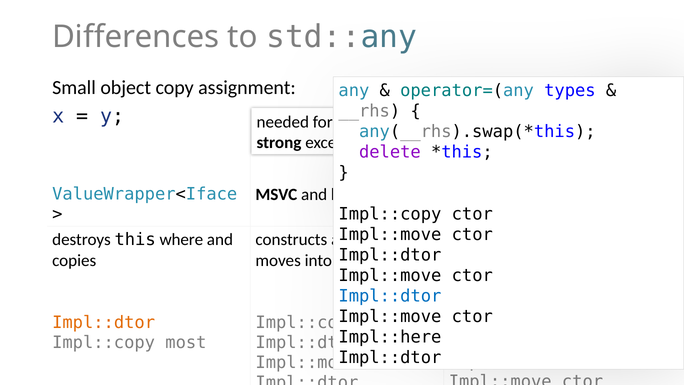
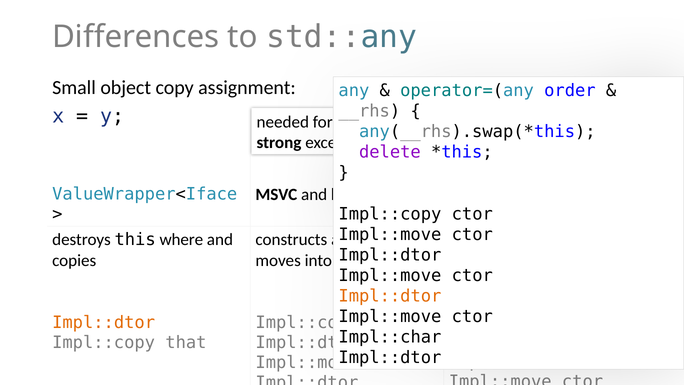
types: types -> order
Impl::dtor at (390, 296) colour: blue -> orange
Impl::here: Impl::here -> Impl::char
most: most -> that
